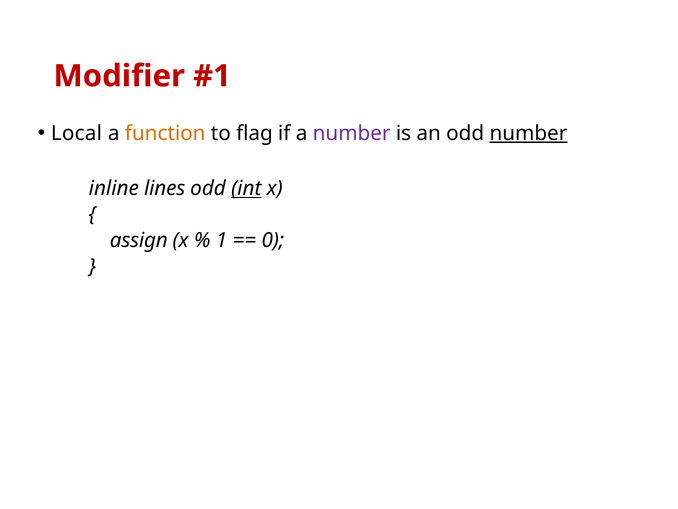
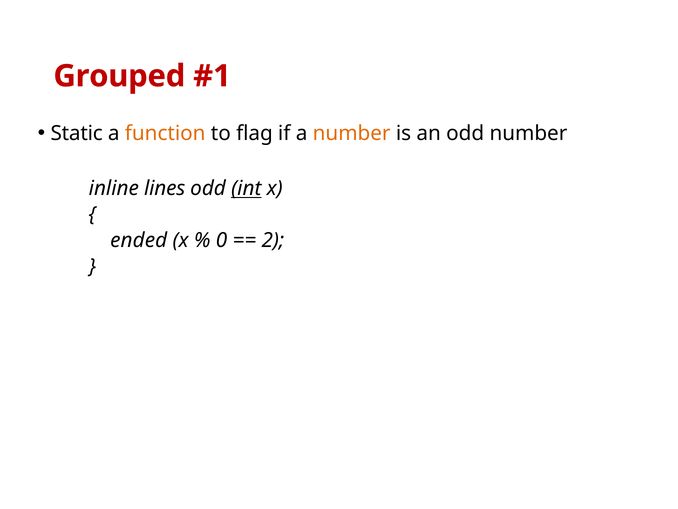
Modifier: Modifier -> Grouped
Local: Local -> Static
number at (352, 133) colour: purple -> orange
number at (528, 133) underline: present -> none
assign: assign -> ended
1: 1 -> 0
0: 0 -> 2
